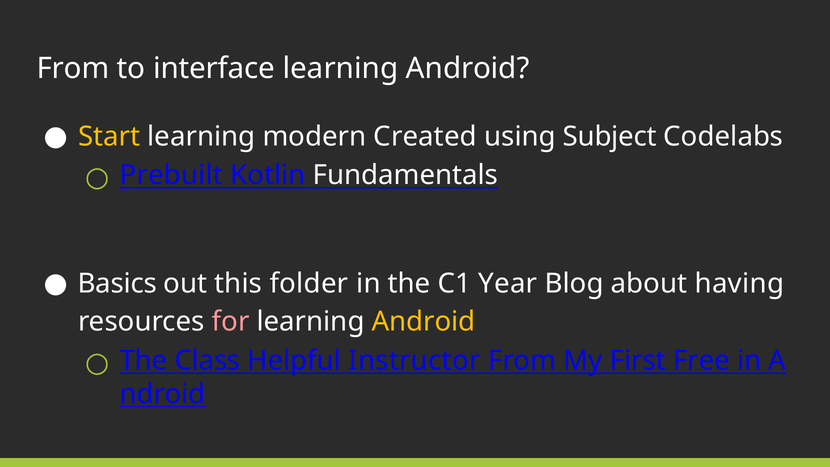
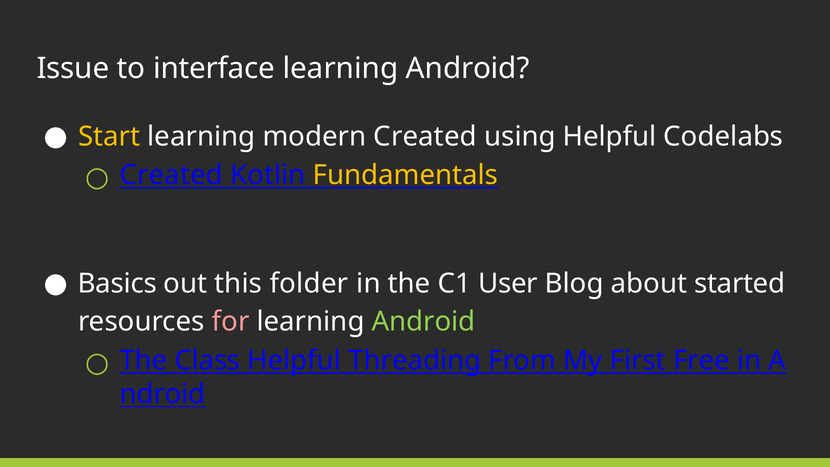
From at (73, 69): From -> Issue
using Subject: Subject -> Helpful
Prebuilt at (171, 175): Prebuilt -> Created
Fundamentals colour: white -> yellow
Year: Year -> User
having: having -> started
Android at (424, 322) colour: yellow -> light green
Instructor: Instructor -> Threading
